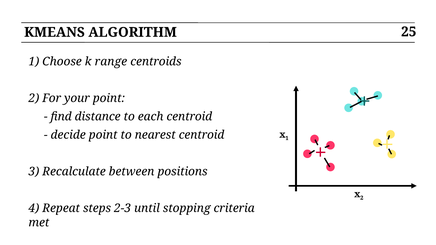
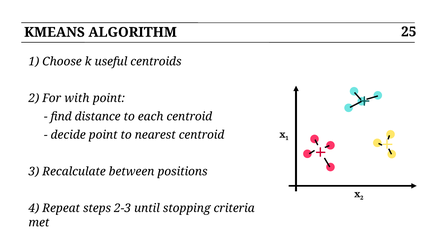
range: range -> useful
your: your -> with
